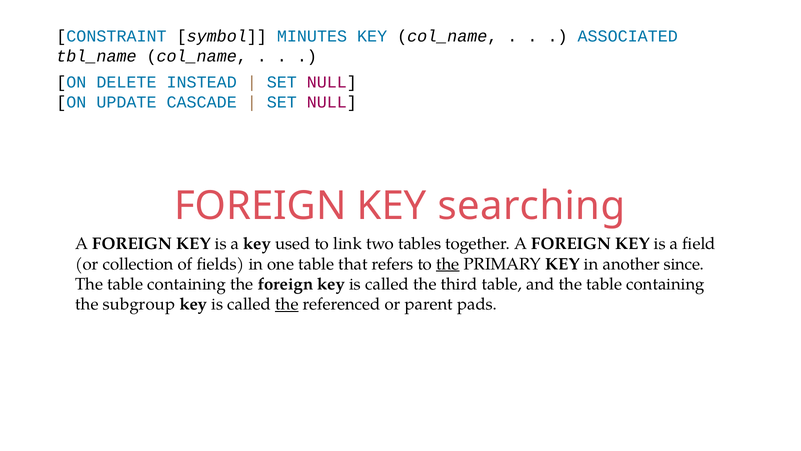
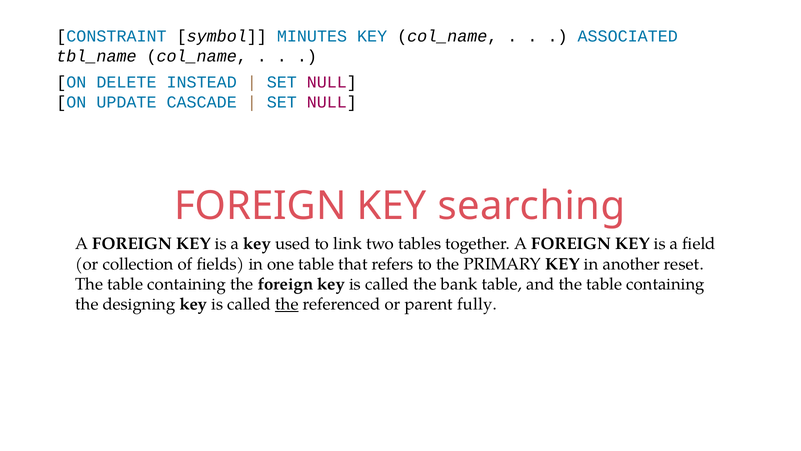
the at (448, 264) underline: present -> none
since: since -> reset
third: third -> bank
subgroup: subgroup -> designing
pads: pads -> fully
